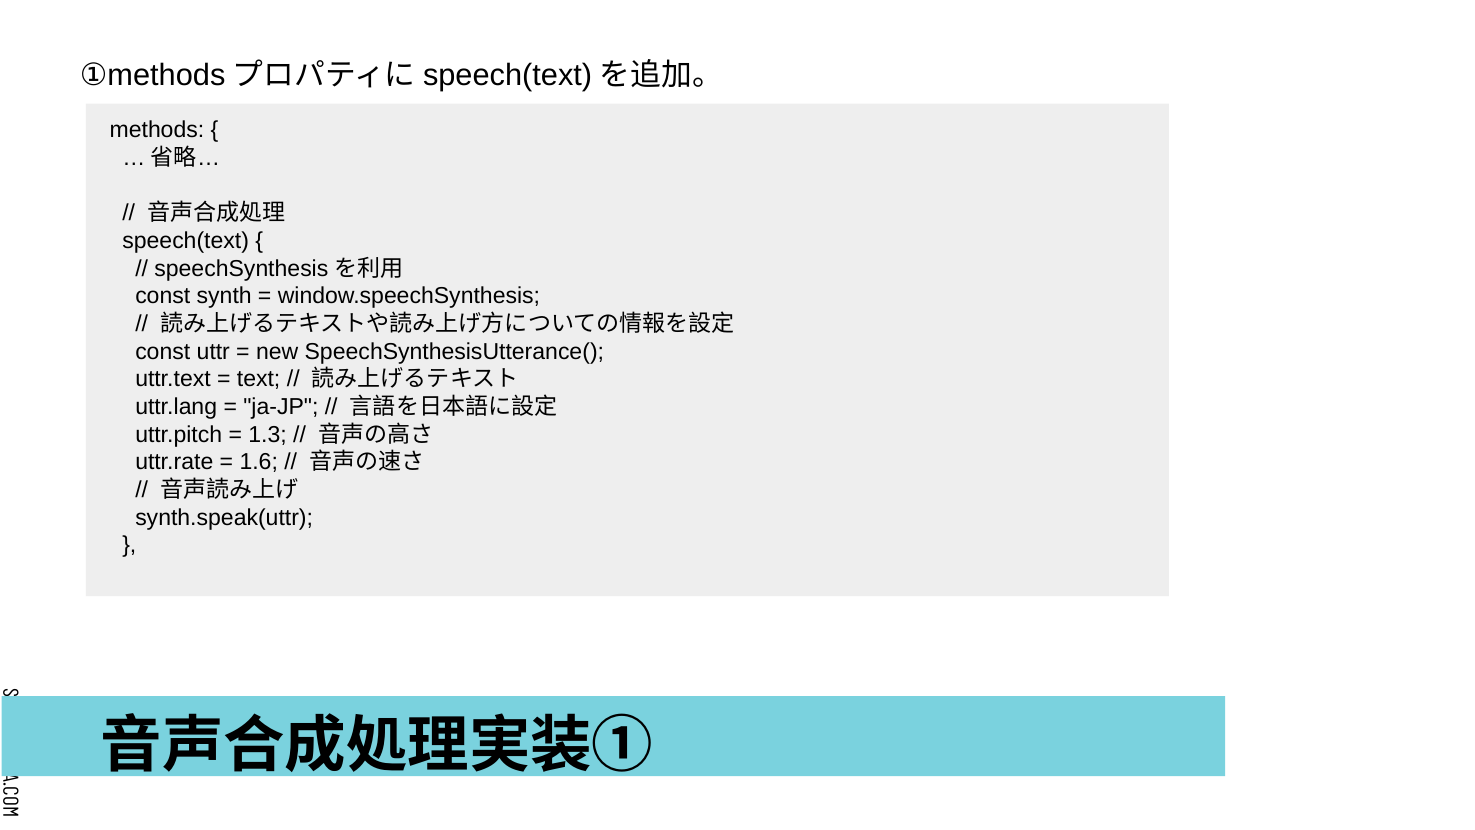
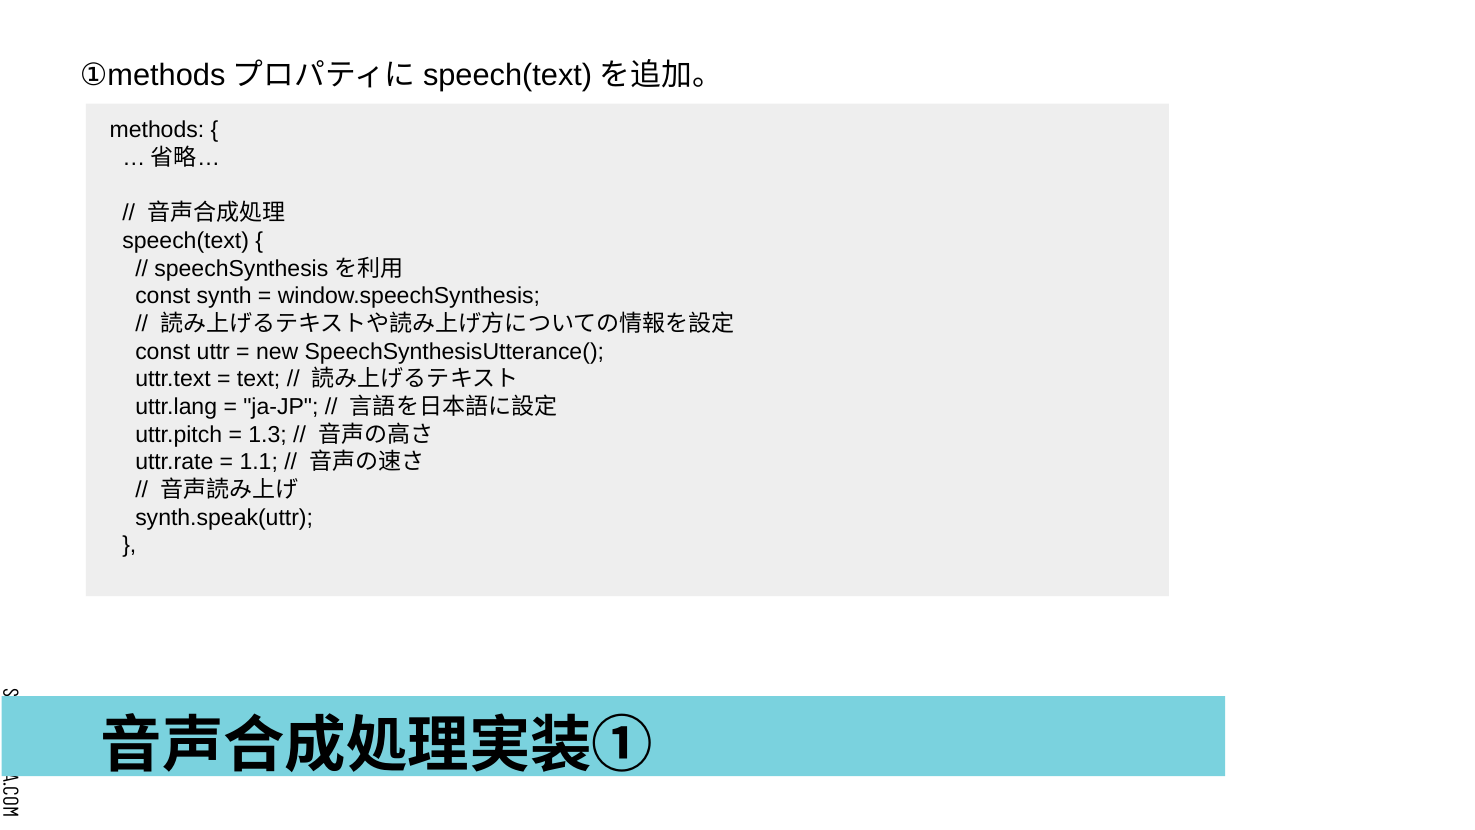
1.6: 1.6 -> 1.1
